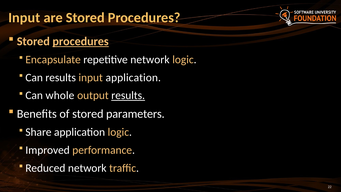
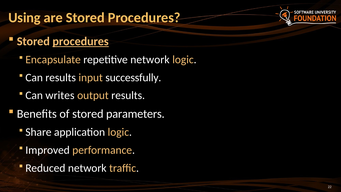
Input at (24, 18): Input -> Using
input application: application -> successfully
whole: whole -> writes
results at (128, 95) underline: present -> none
